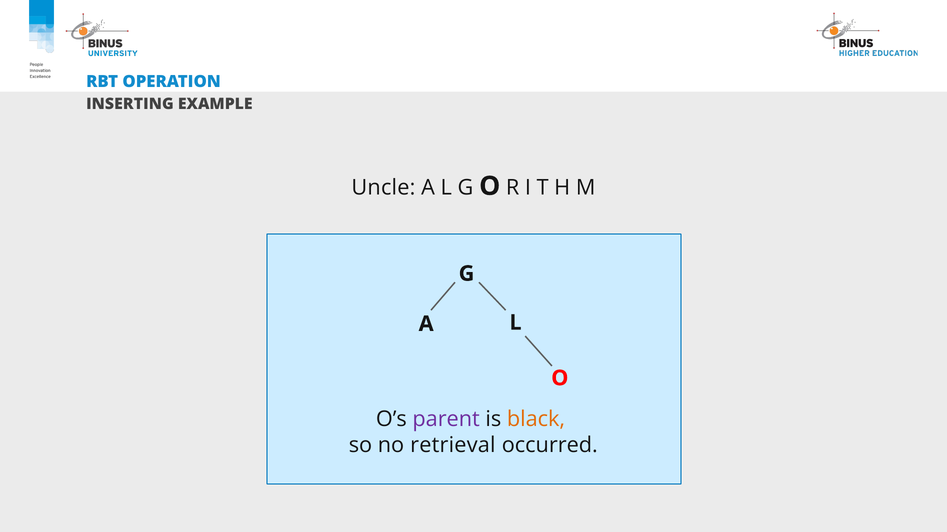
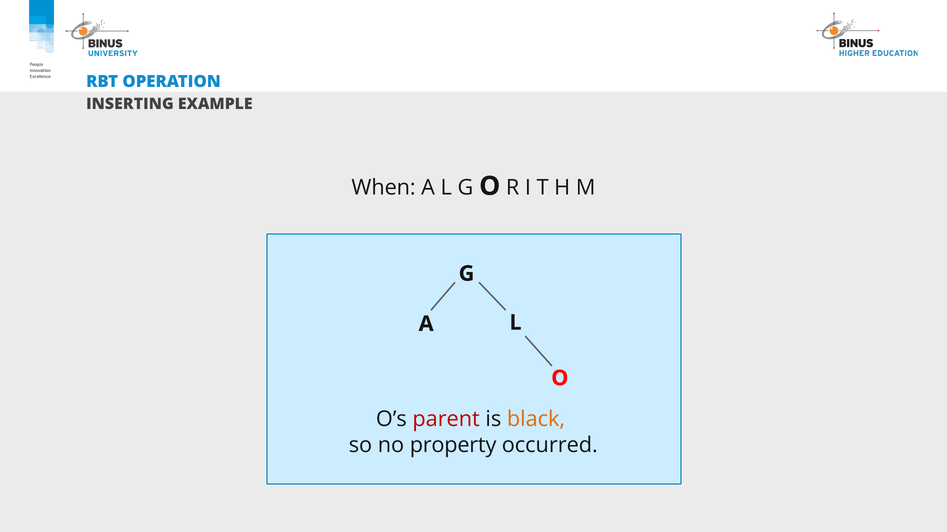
Uncle: Uncle -> When
parent colour: purple -> red
retrieval: retrieval -> property
